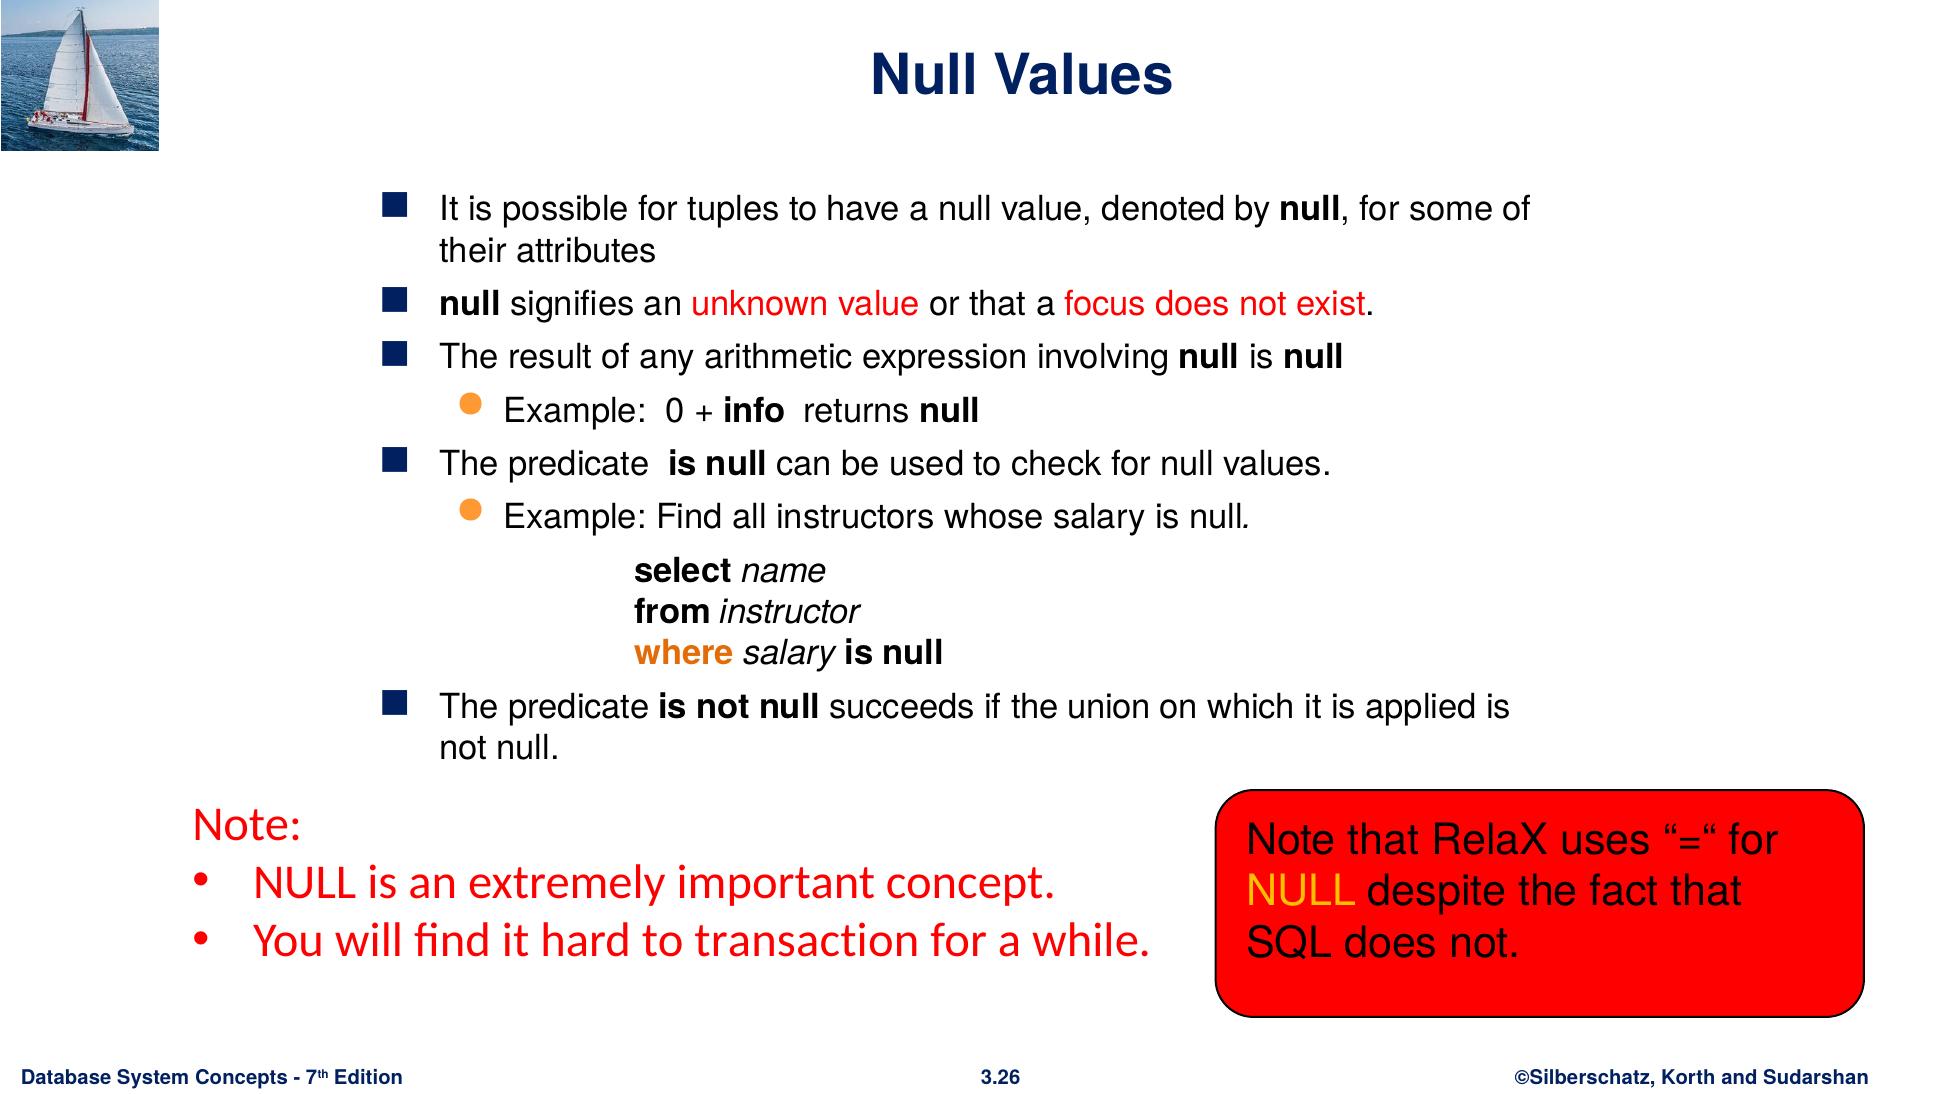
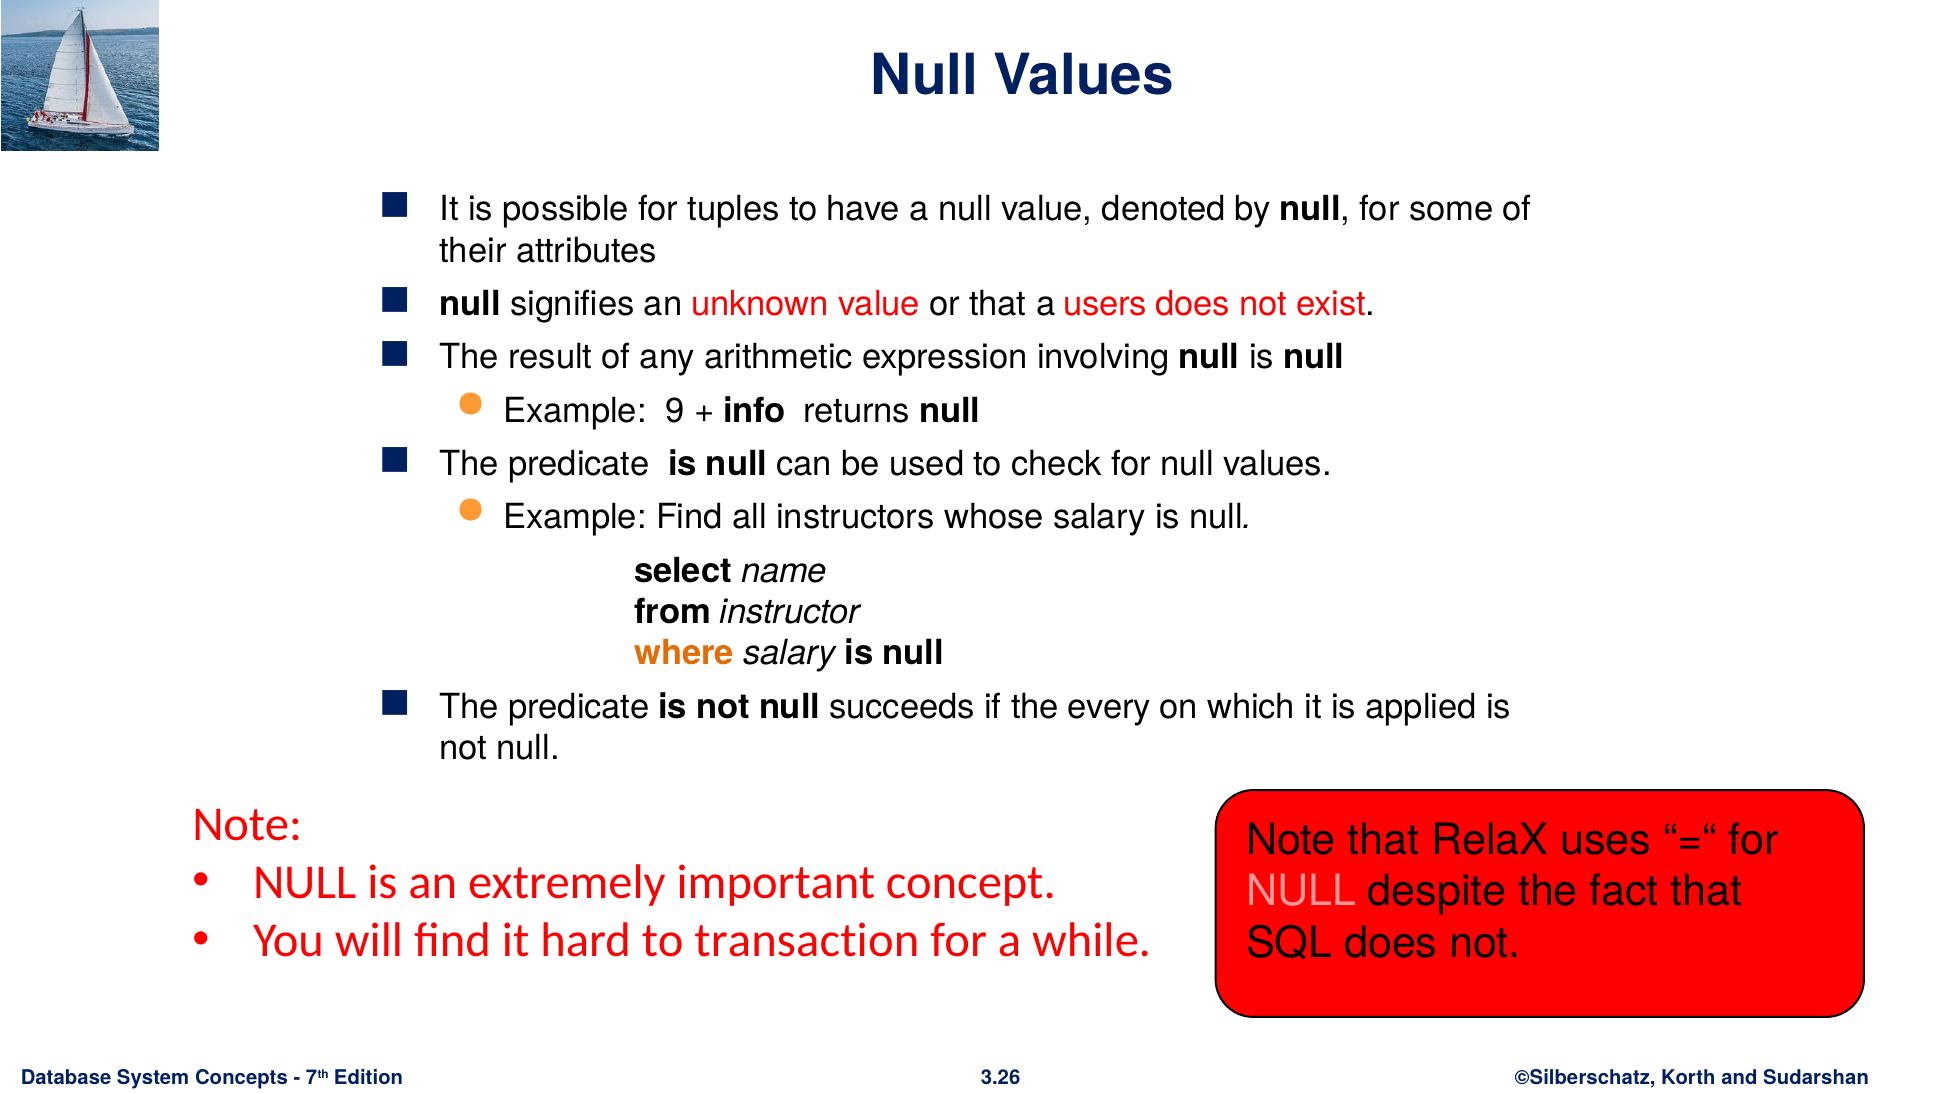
focus: focus -> users
0: 0 -> 9
union: union -> every
NULL at (1301, 892) colour: yellow -> pink
